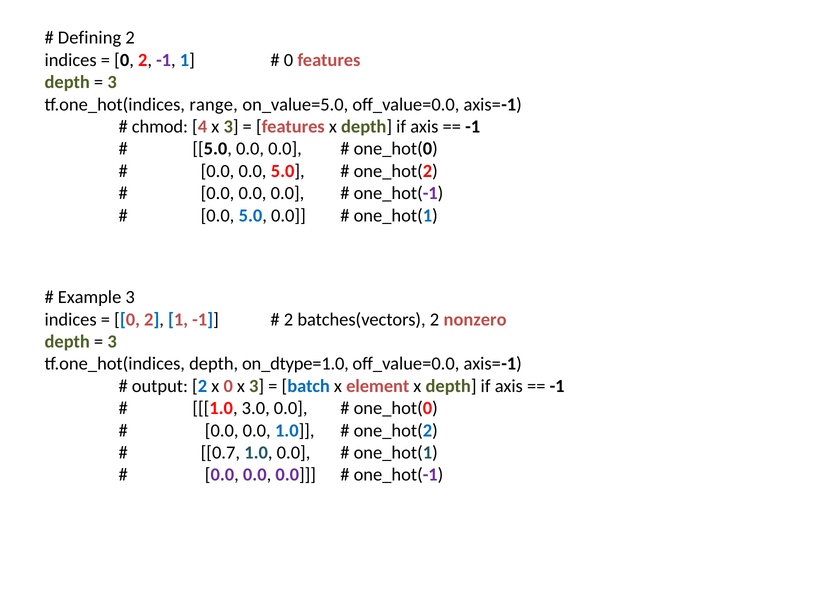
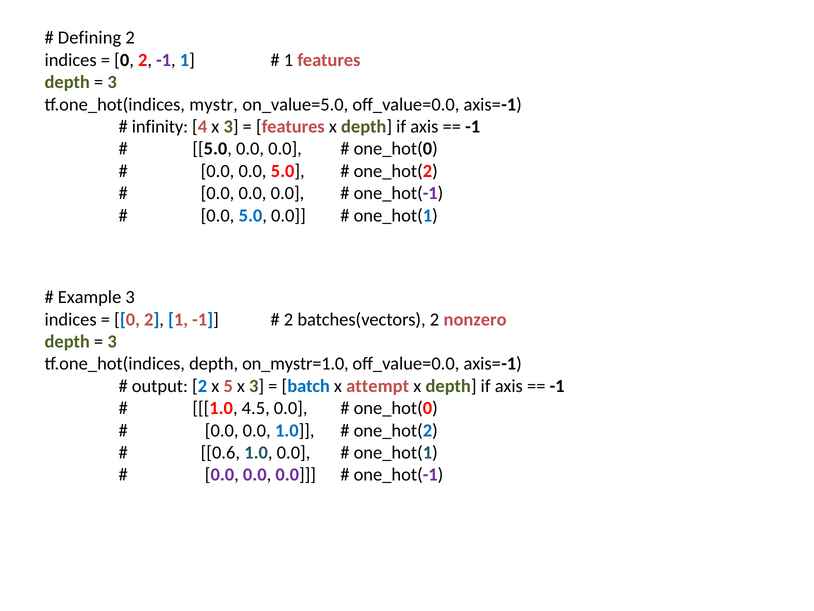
0 at (289, 60): 0 -> 1
range: range -> mystr
chmod: chmod -> infinity
on_dtype=1.0: on_dtype=1.0 -> on_mystr=1.0
x 0: 0 -> 5
element: element -> attempt
3.0: 3.0 -> 4.5
0.7: 0.7 -> 0.6
